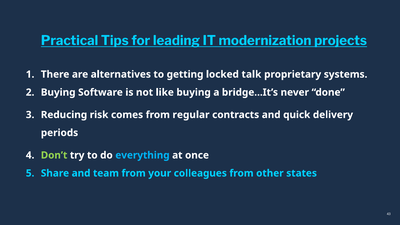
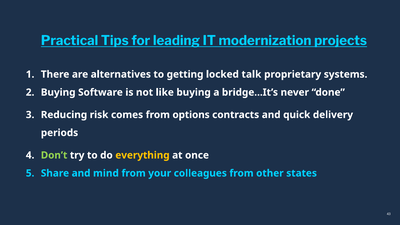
regular: regular -> options
everything colour: light blue -> yellow
team: team -> mind
